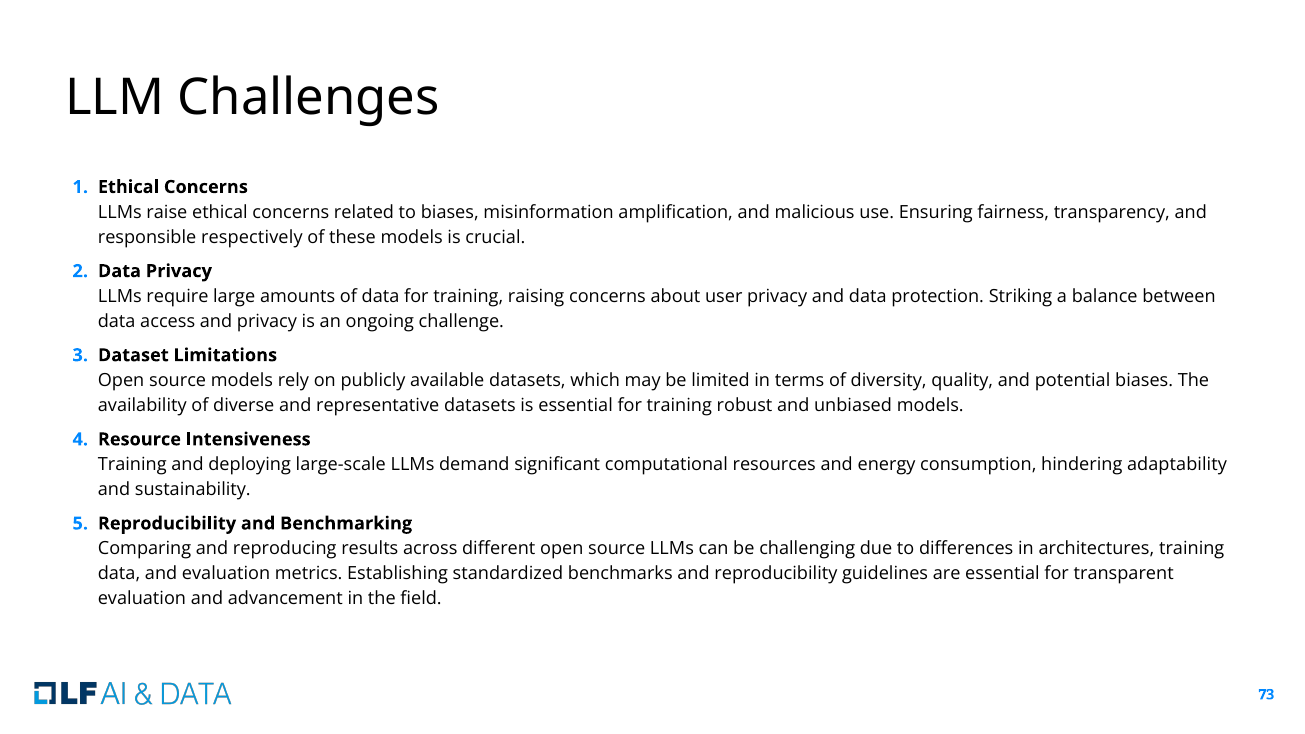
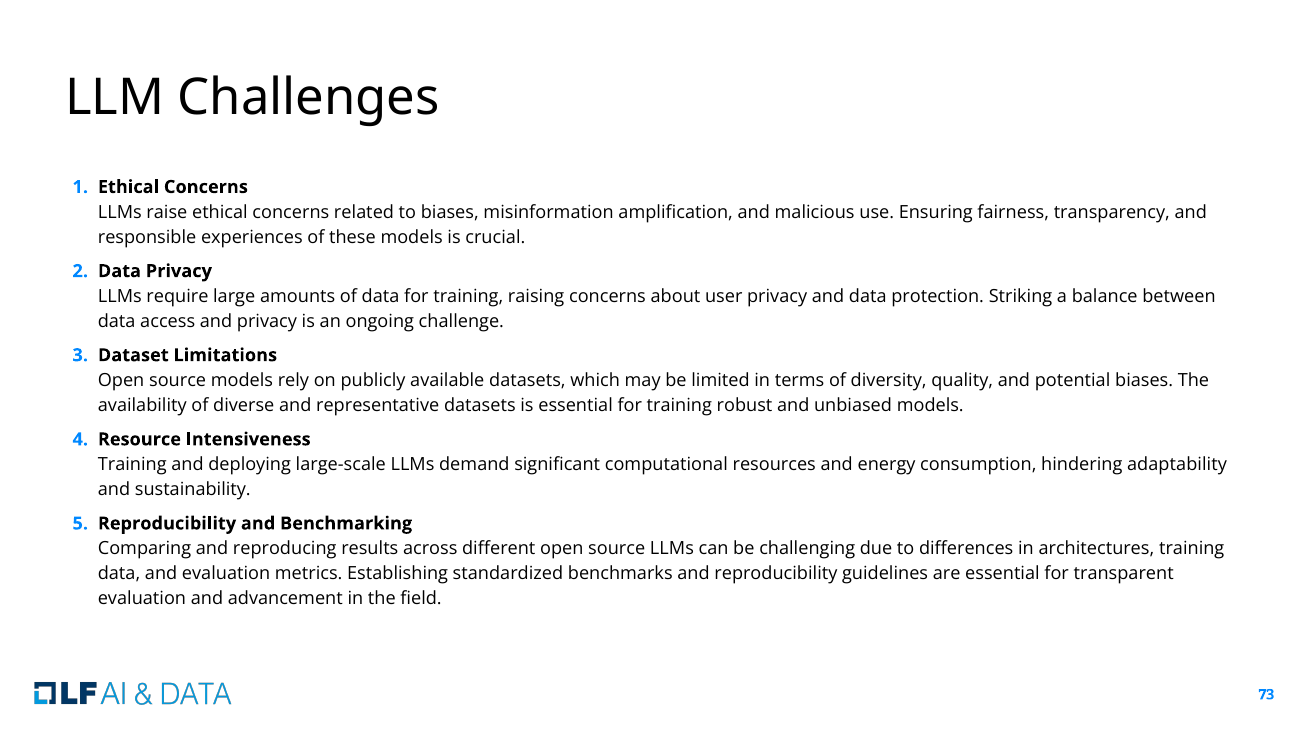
respectively: respectively -> experiences
